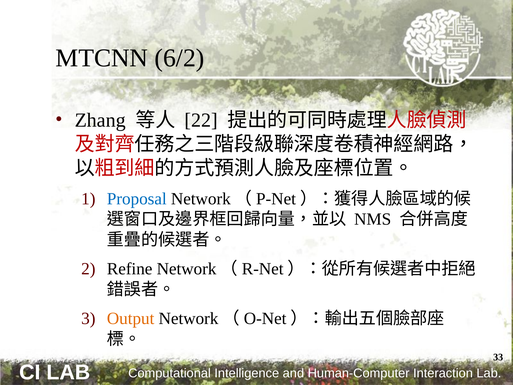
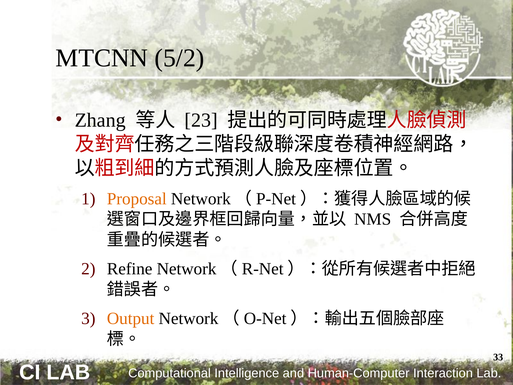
6/2: 6/2 -> 5/2
22: 22 -> 23
Proposal colour: blue -> orange
